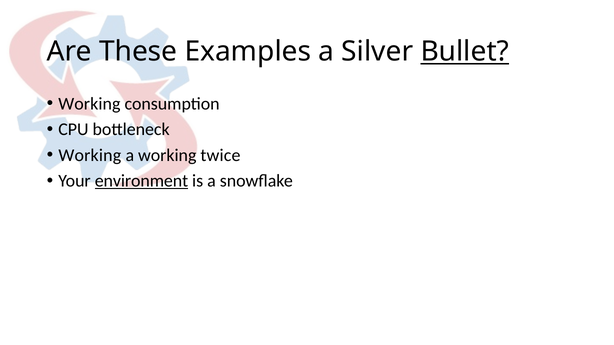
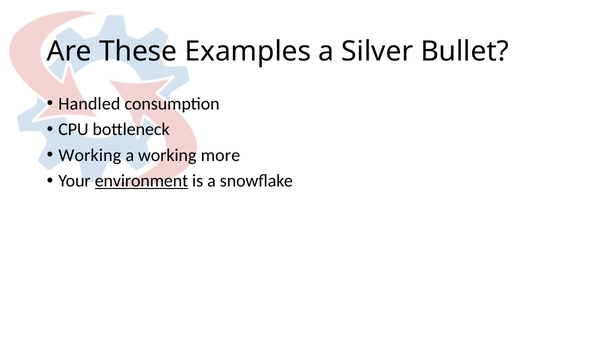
Bullet underline: present -> none
Working at (89, 104): Working -> Handled
twice: twice -> more
